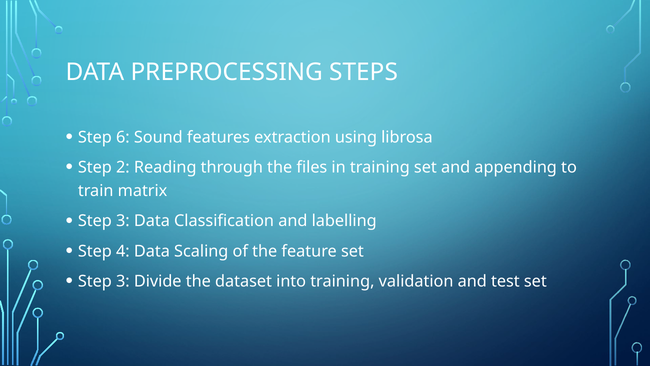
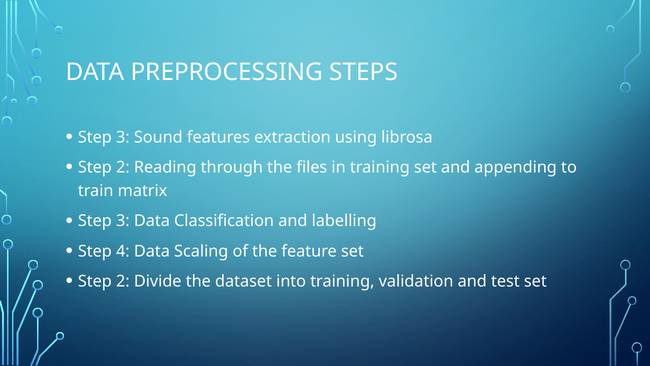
6 at (123, 137): 6 -> 3
3 at (123, 281): 3 -> 2
